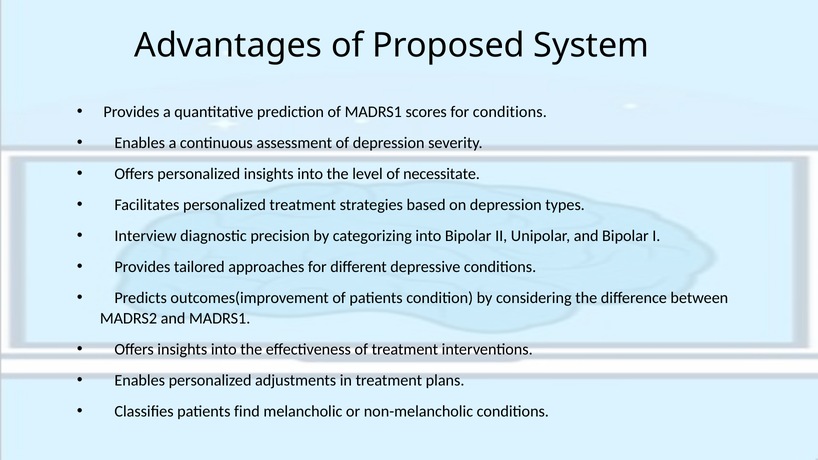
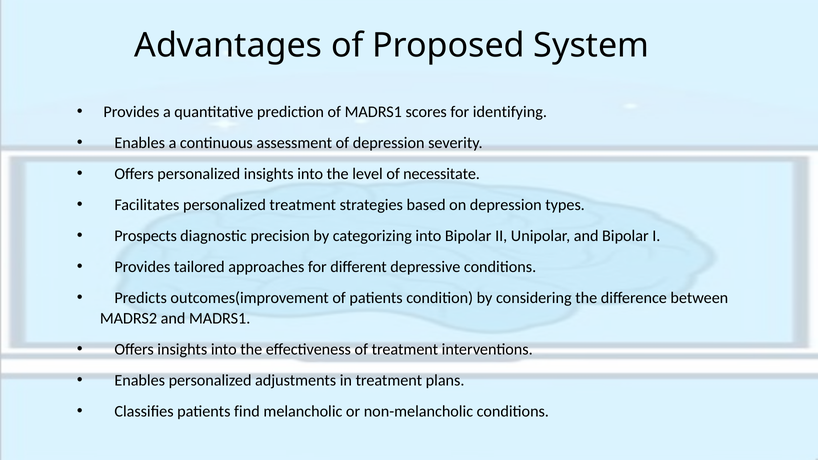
for conditions: conditions -> identifying
Interview: Interview -> Prospects
